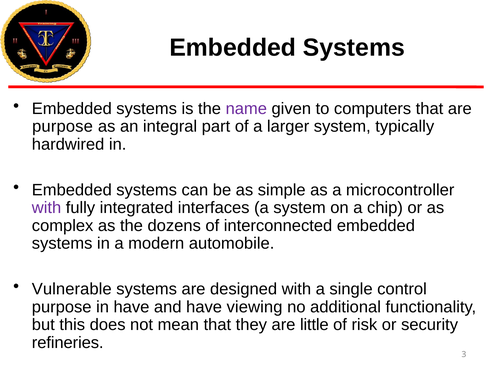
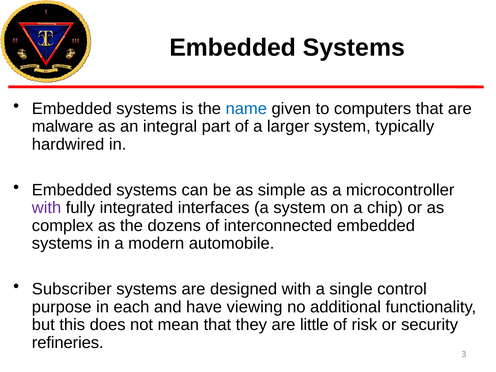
name colour: purple -> blue
purpose at (63, 126): purpose -> malware
Vulnerable: Vulnerable -> Subscriber
in have: have -> each
